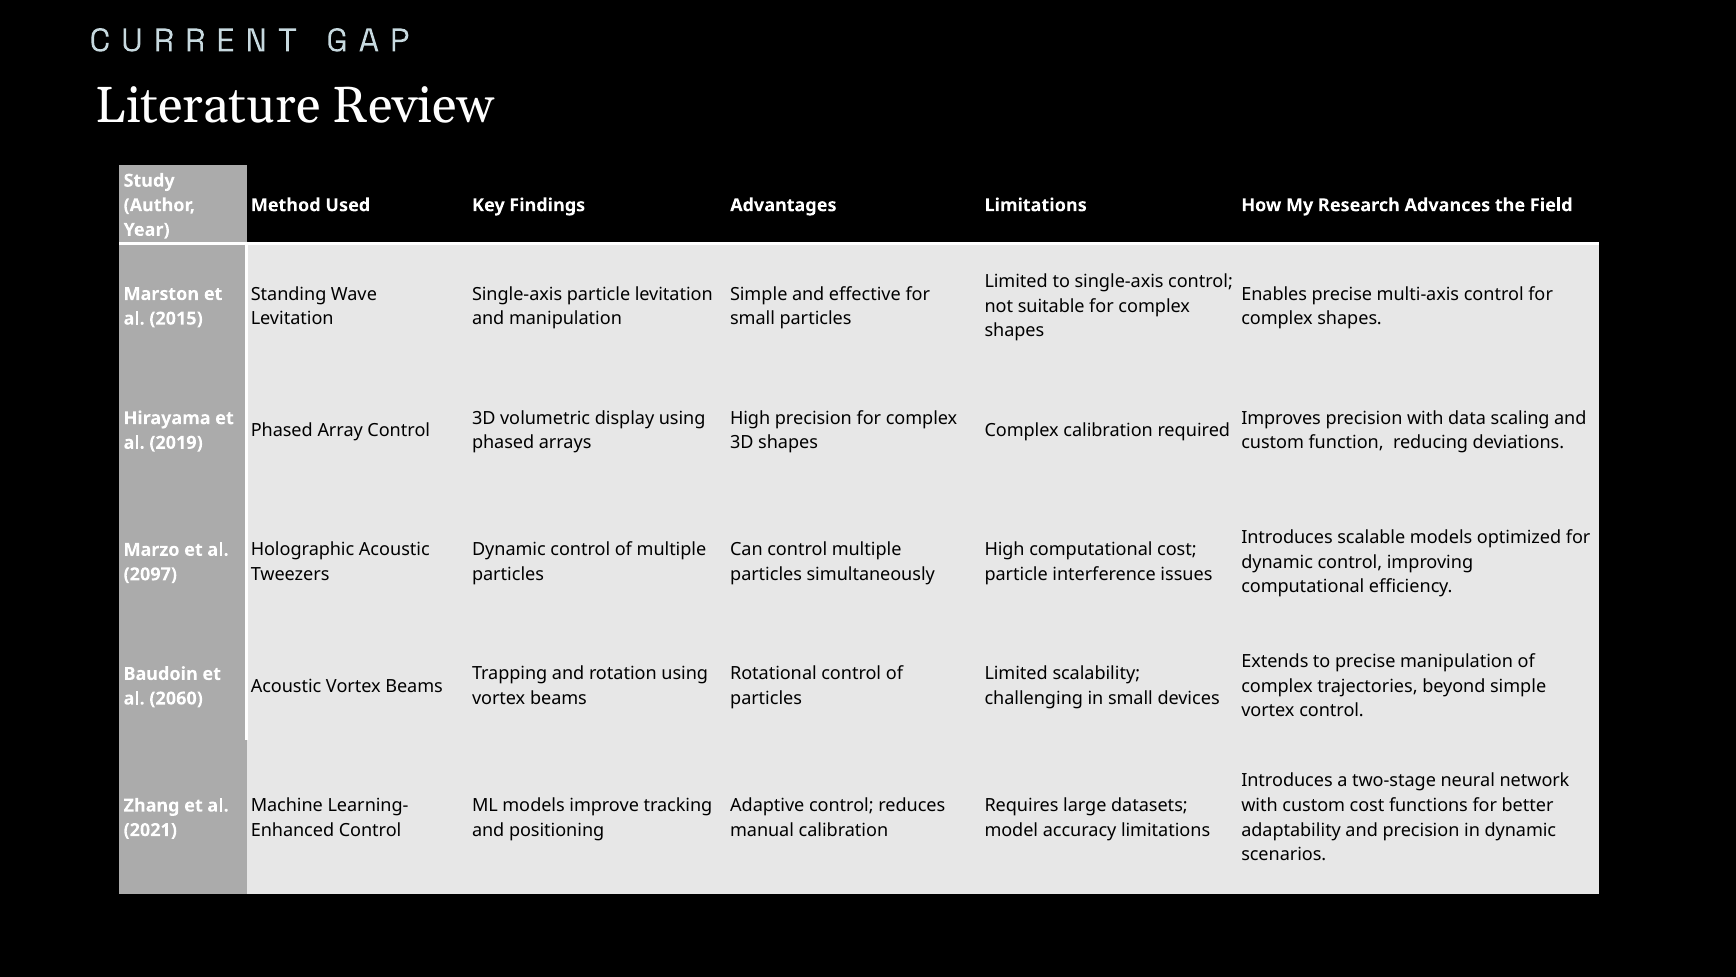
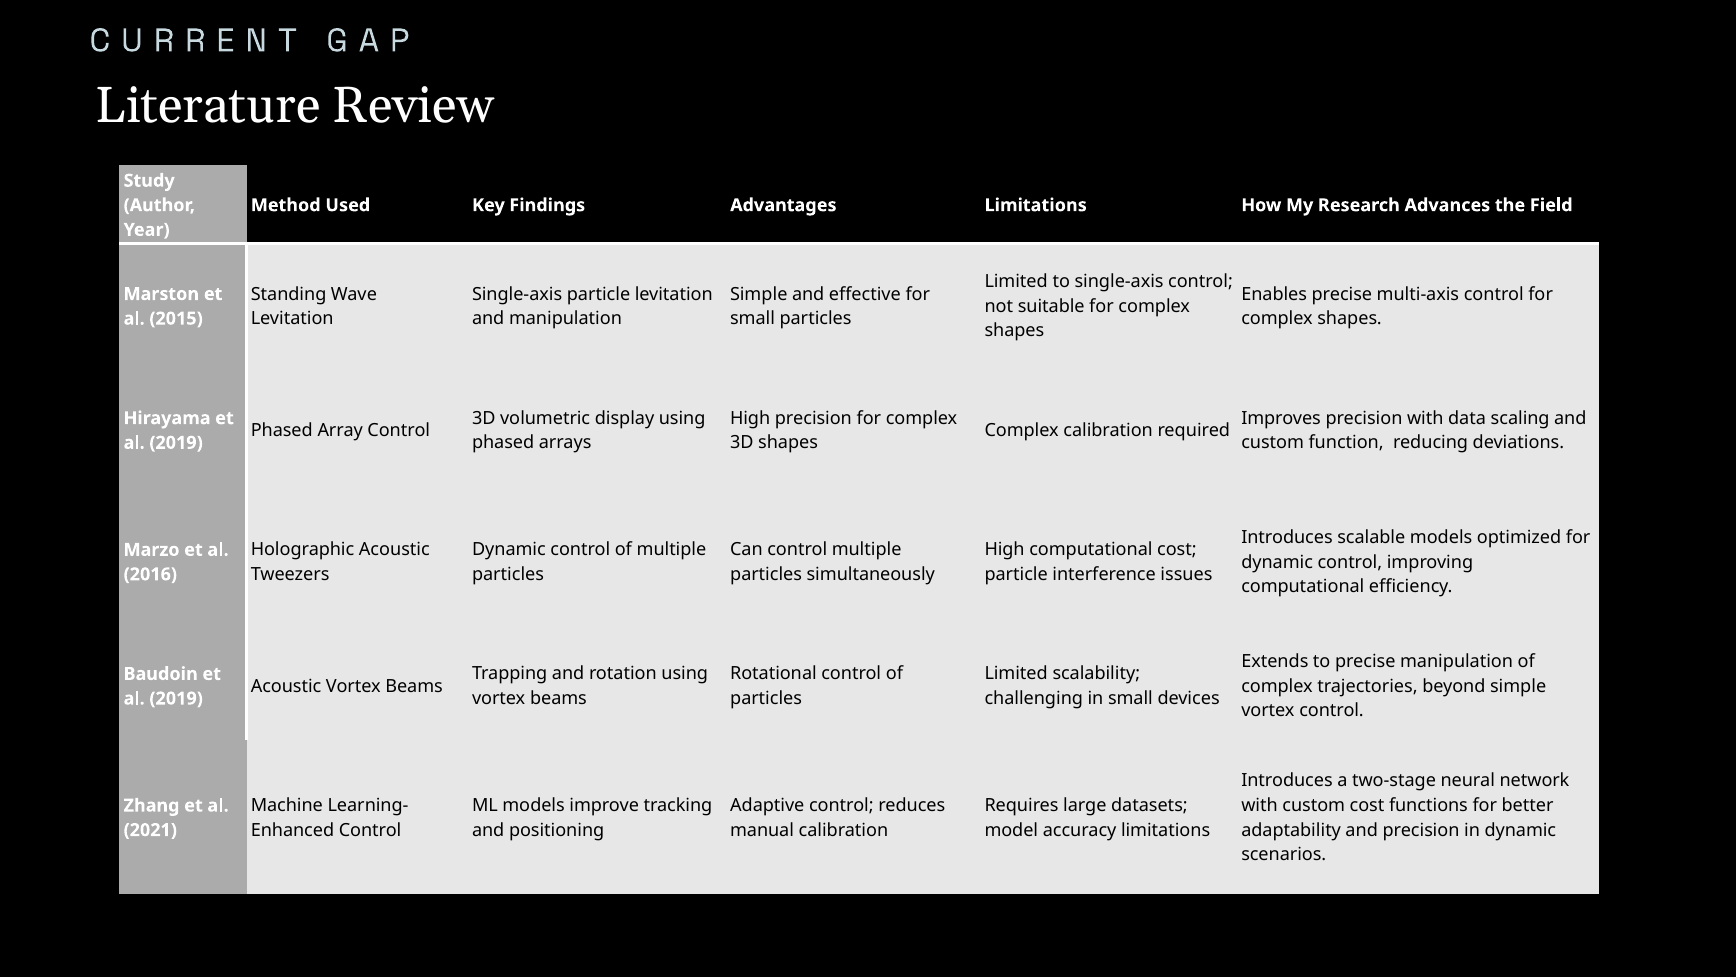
2097: 2097 -> 2016
2060 at (176, 698): 2060 -> 2019
